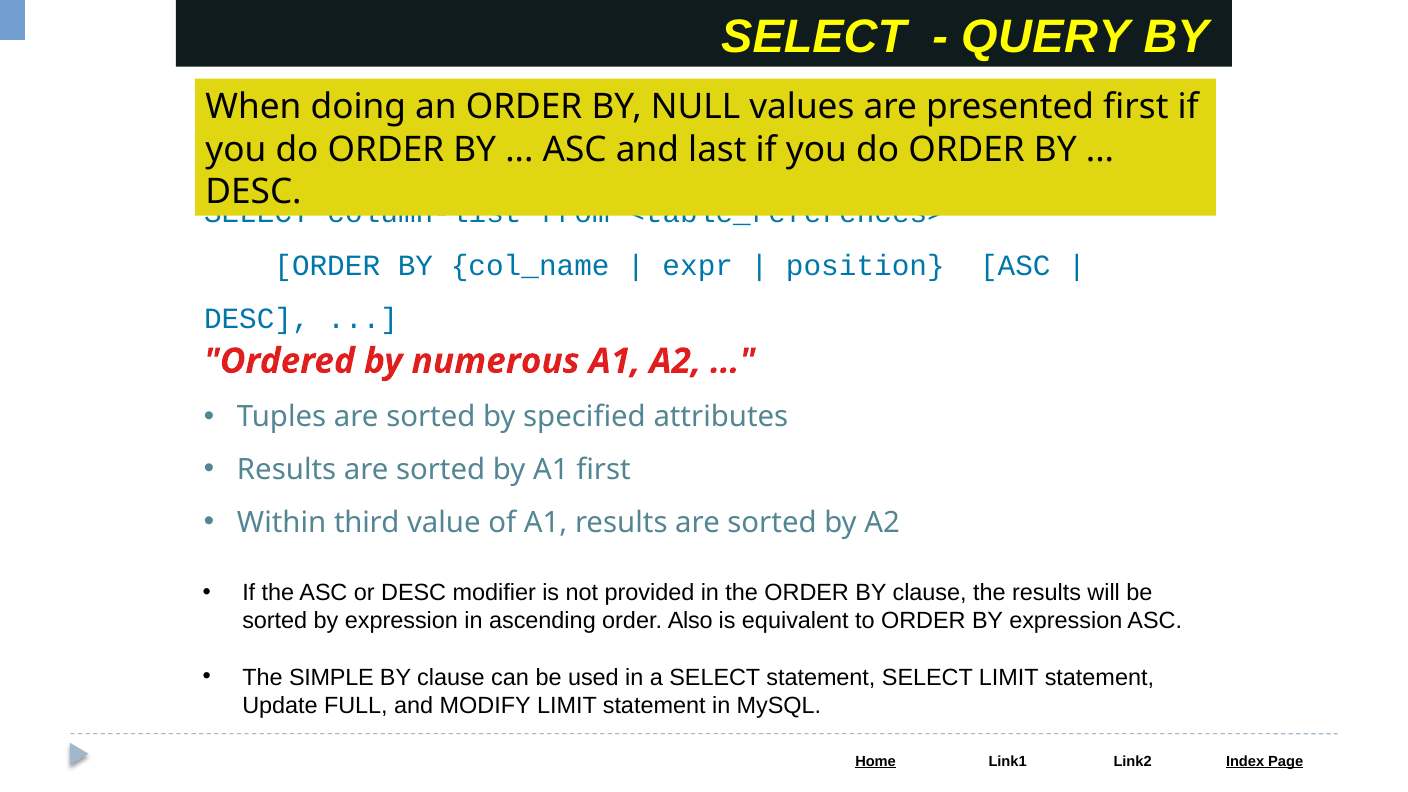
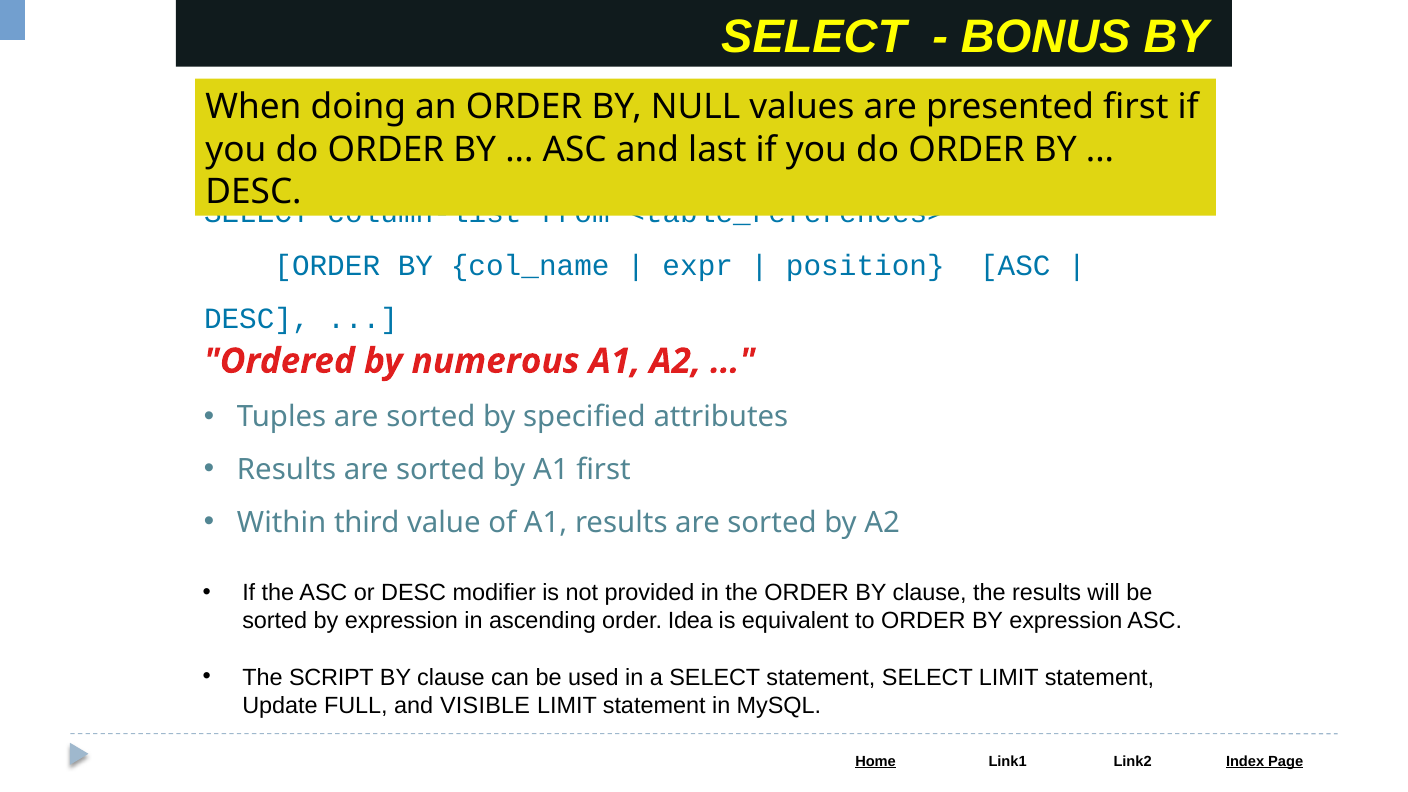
QUERY: QUERY -> BONUS
Also: Also -> Idea
SIMPLE: SIMPLE -> SCRIPT
MODIFY: MODIFY -> VISIBLE
